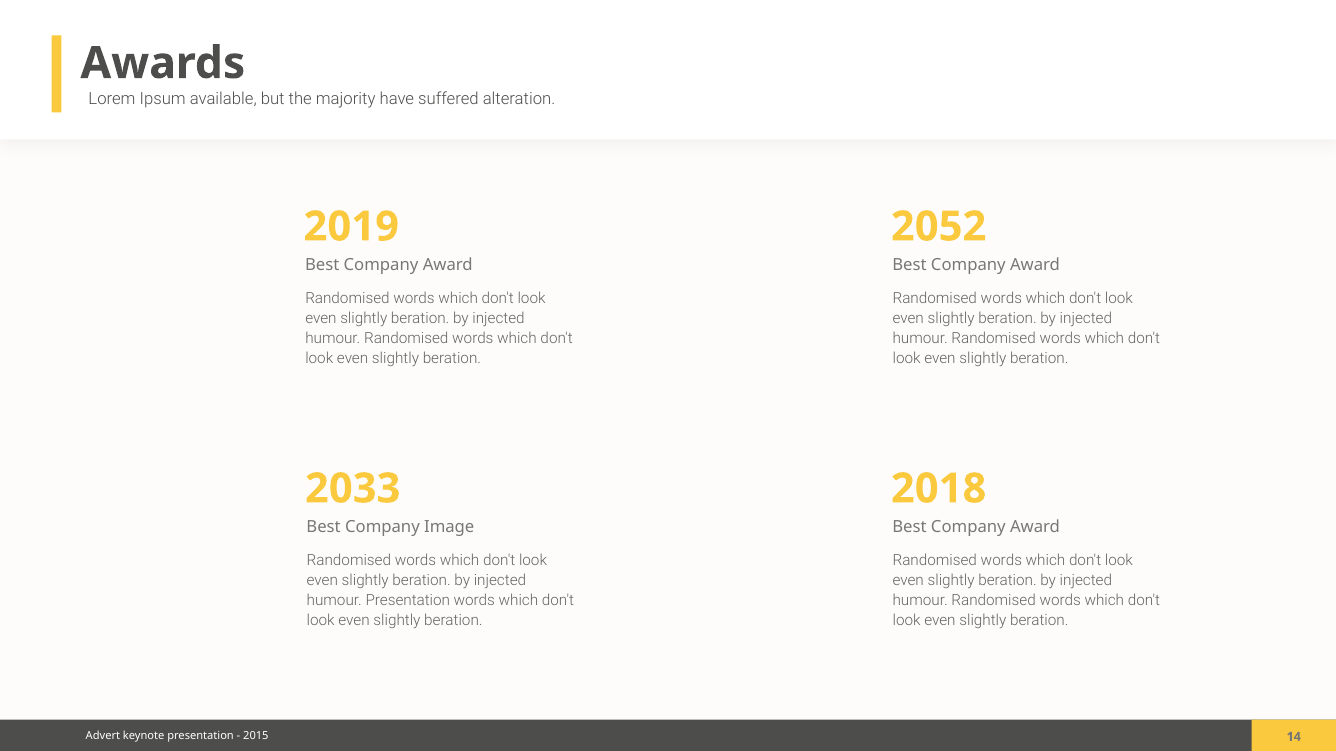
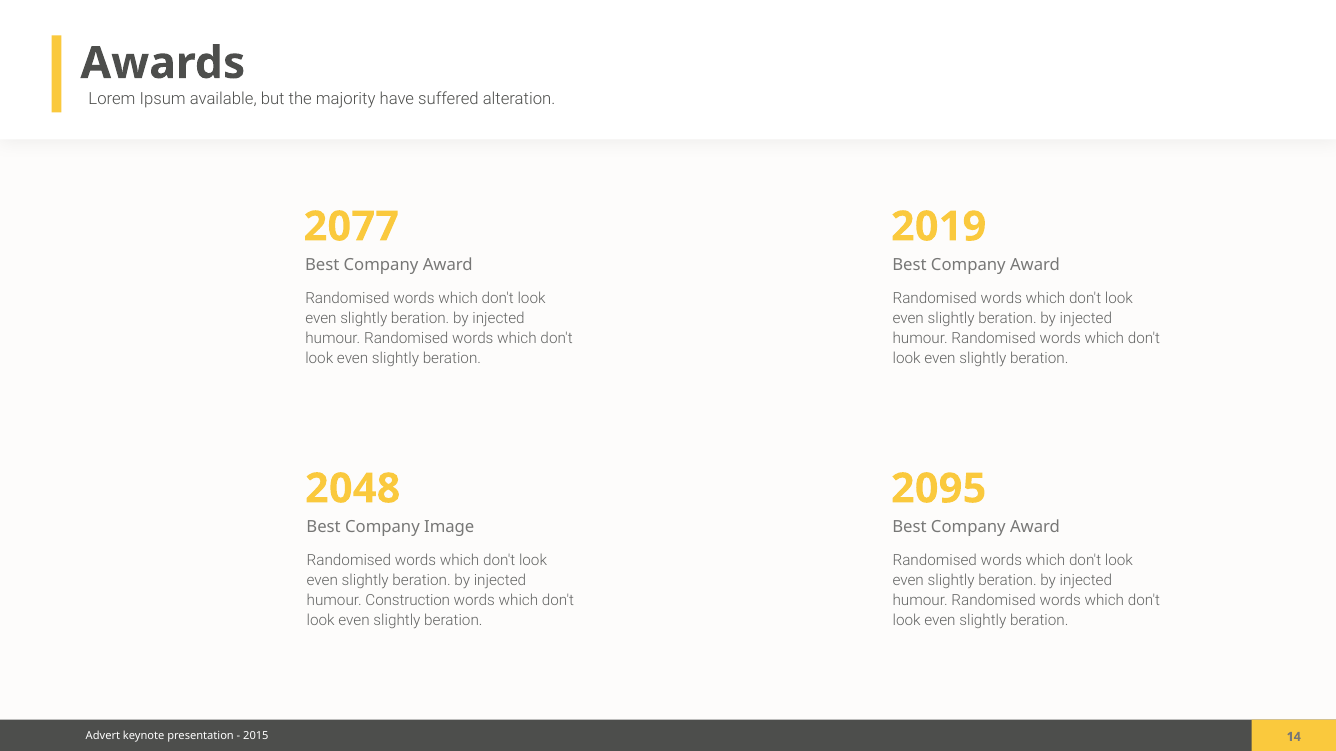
2019: 2019 -> 2077
2052: 2052 -> 2019
2033: 2033 -> 2048
2018: 2018 -> 2095
humour Presentation: Presentation -> Construction
